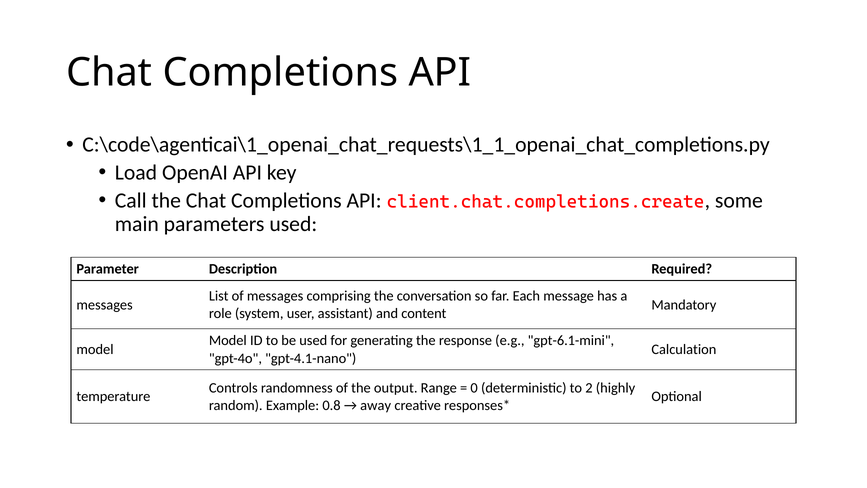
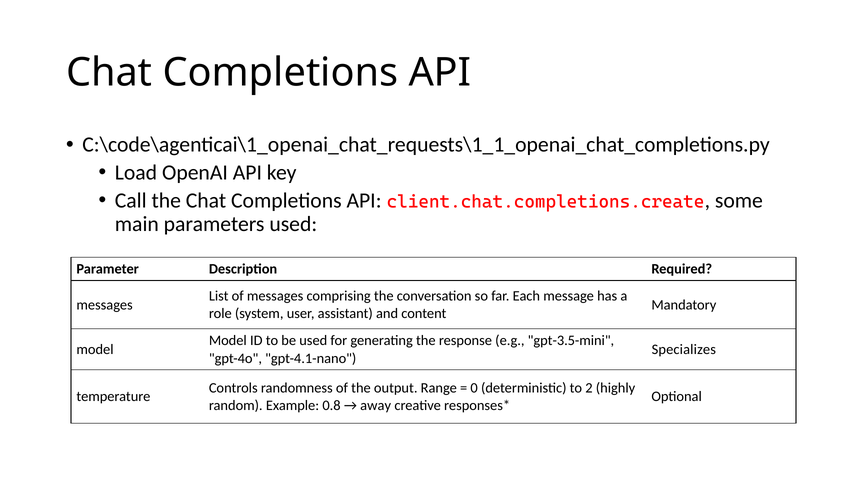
gpt-6.1-mini: gpt-6.1-mini -> gpt-3.5-mini
Calculation: Calculation -> Specializes
